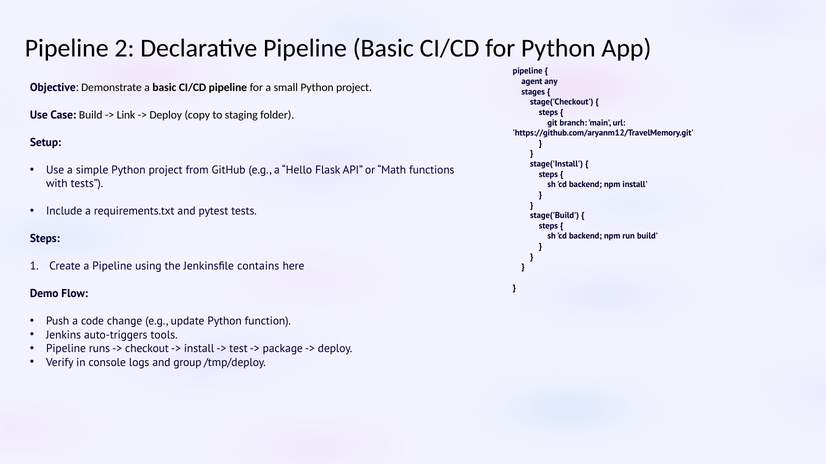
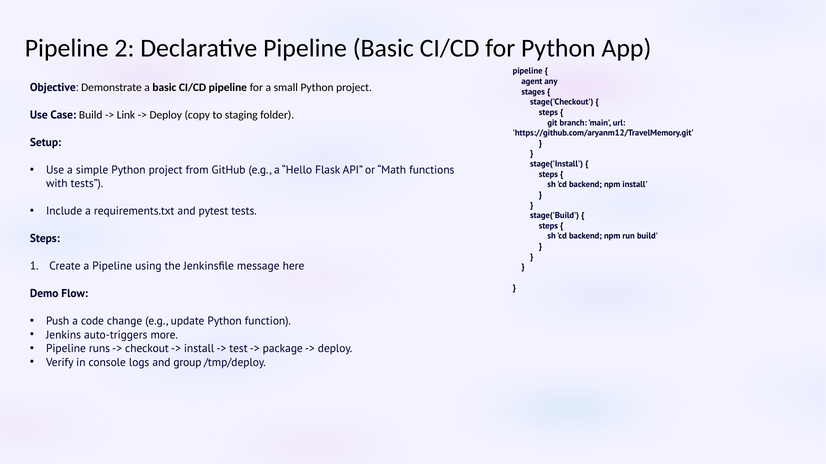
contains: contains -> message
tools: tools -> more
